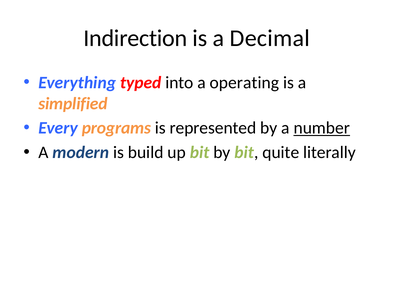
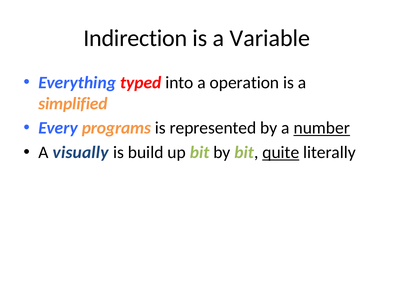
Decimal: Decimal -> Variable
operating: operating -> operation
modern: modern -> visually
quite underline: none -> present
